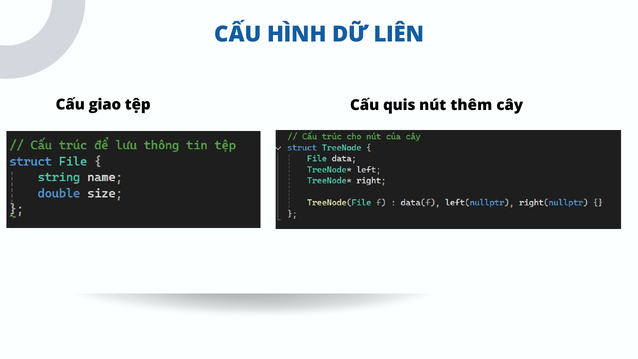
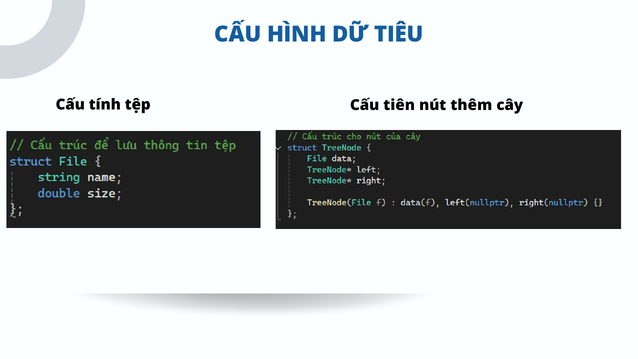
LIÊN: LIÊN -> TIÊU
giao: giao -> tính
quis: quis -> tiên
